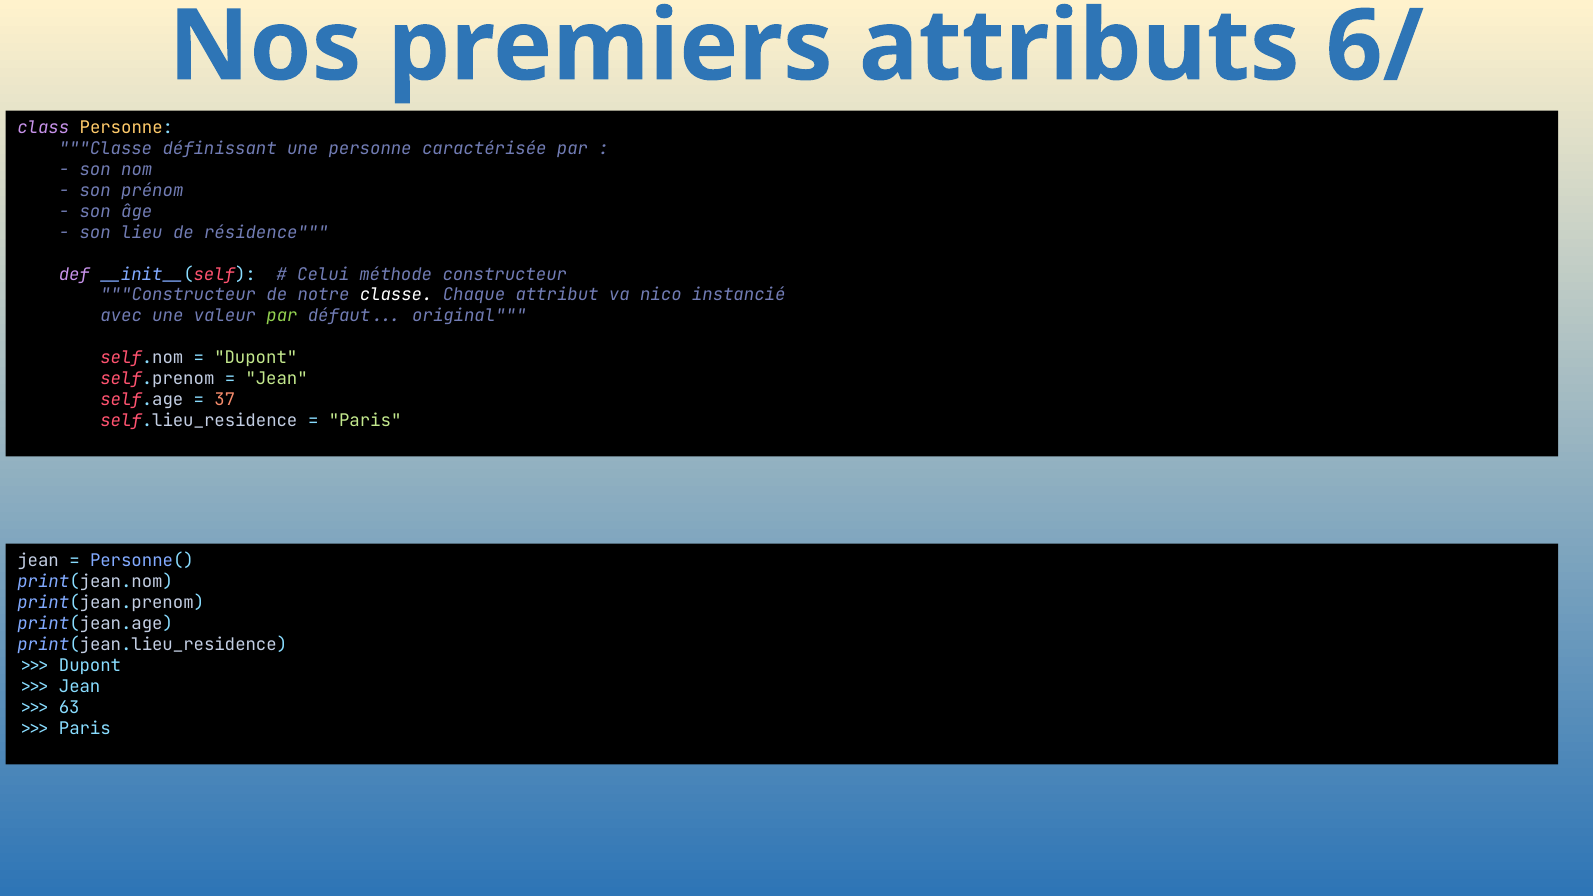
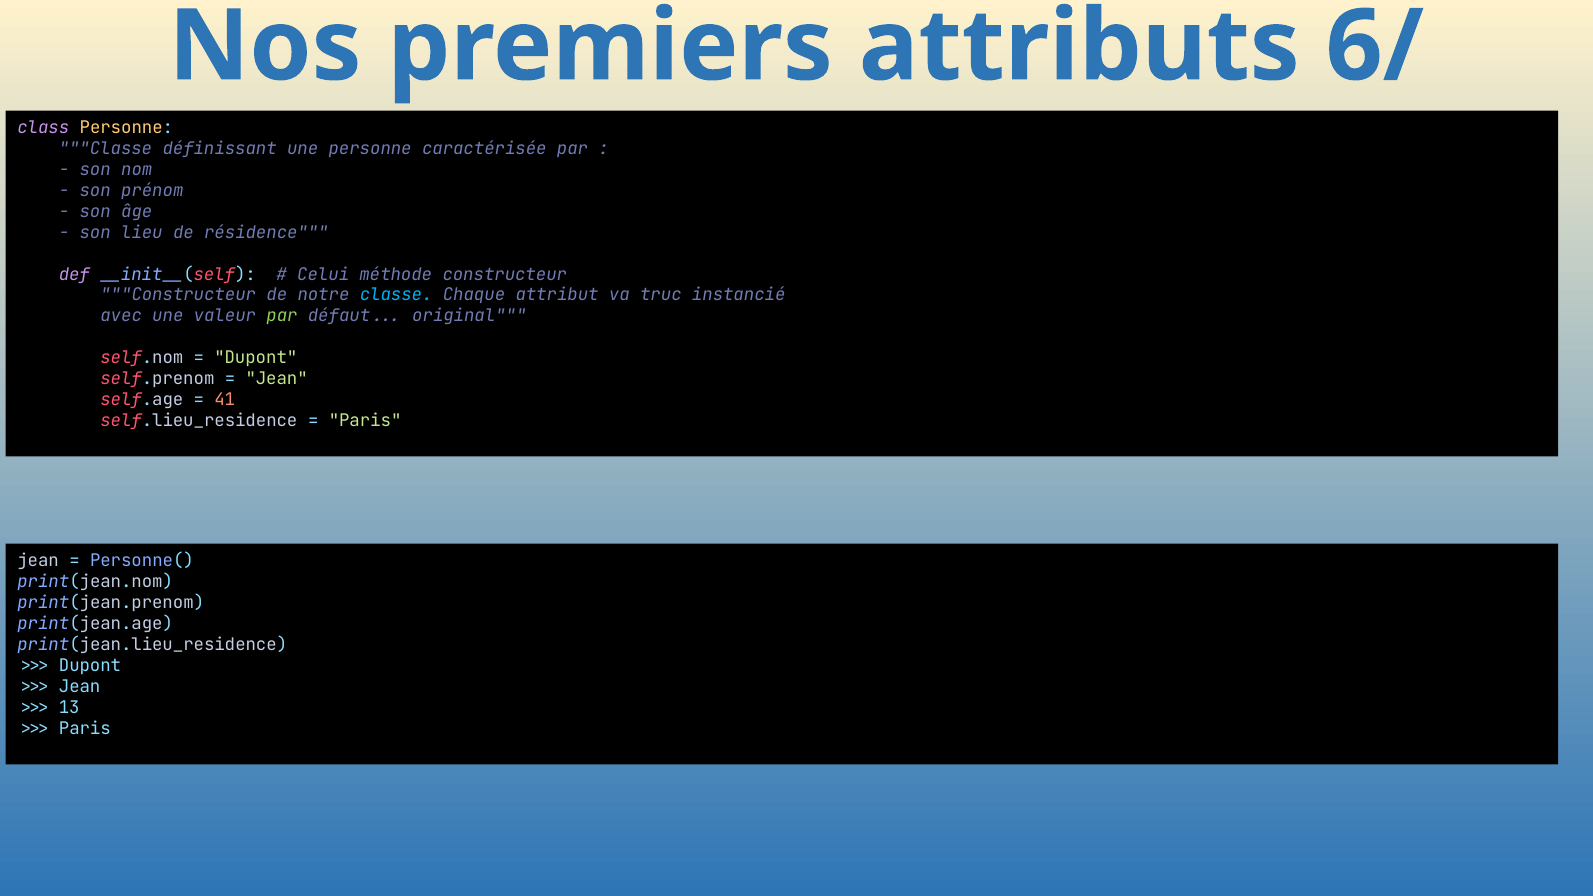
classe at (396, 295) colour: white -> light blue
nico: nico -> truc
37: 37 -> 41
63: 63 -> 13
